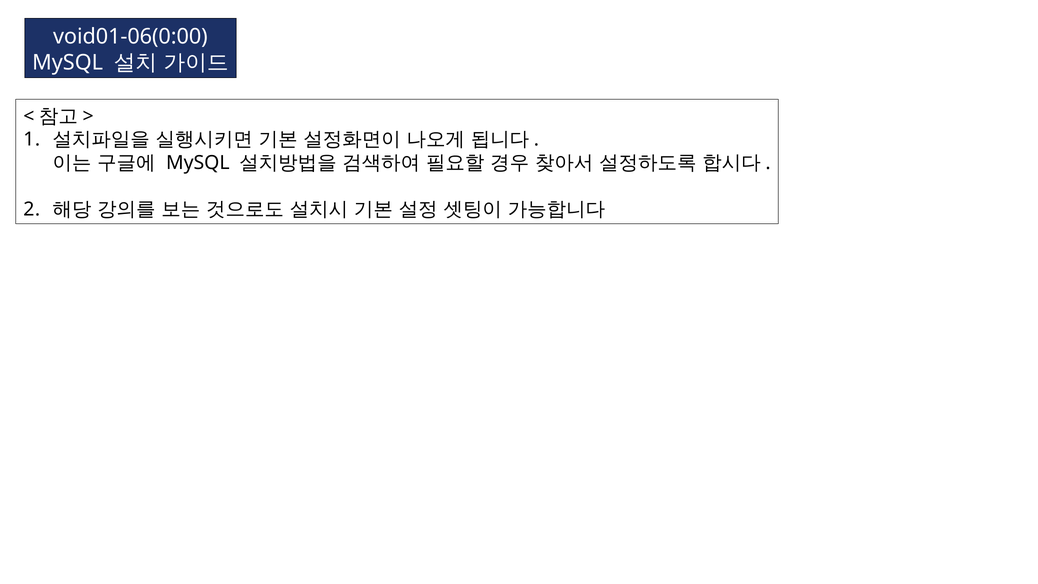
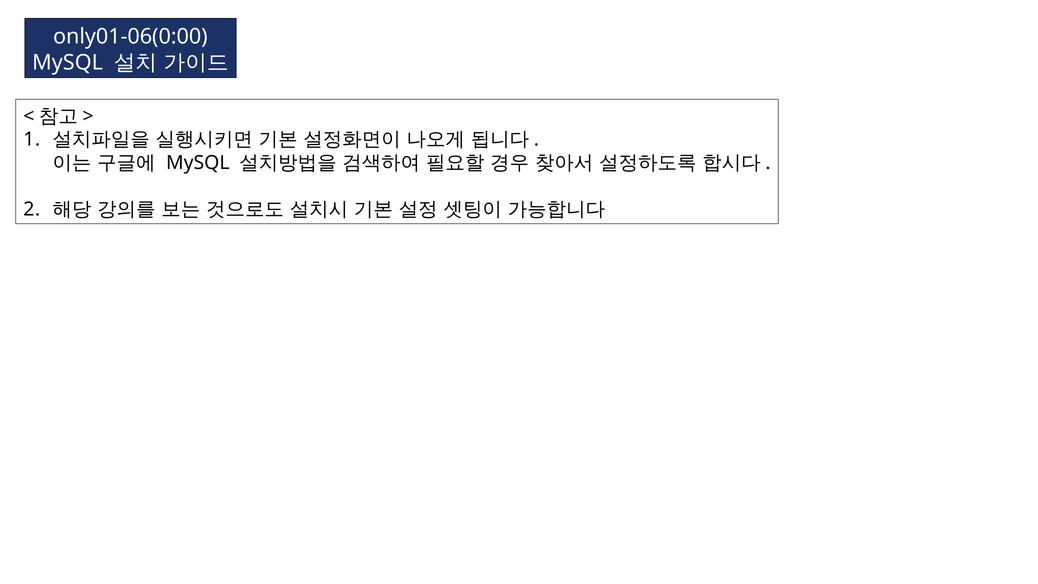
void01-06(0:00: void01-06(0:00 -> only01-06(0:00
